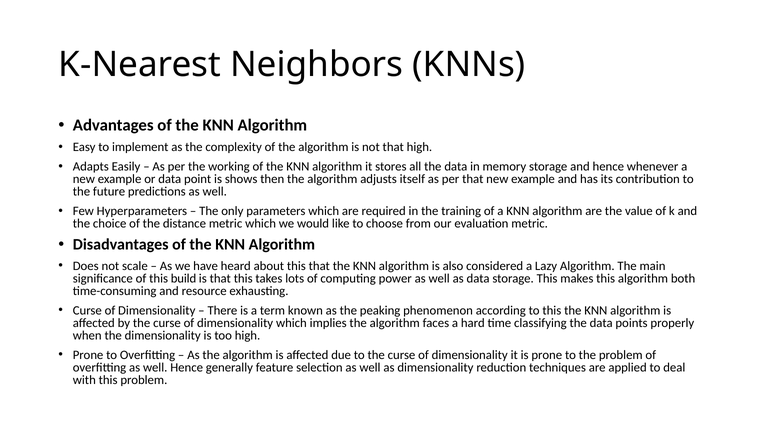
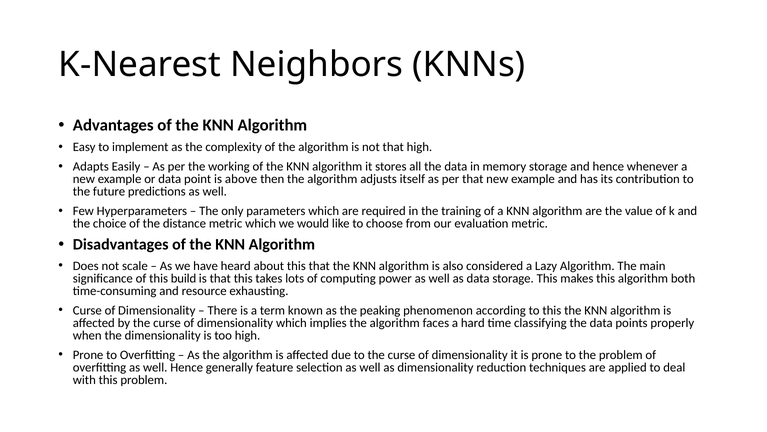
shows: shows -> above
